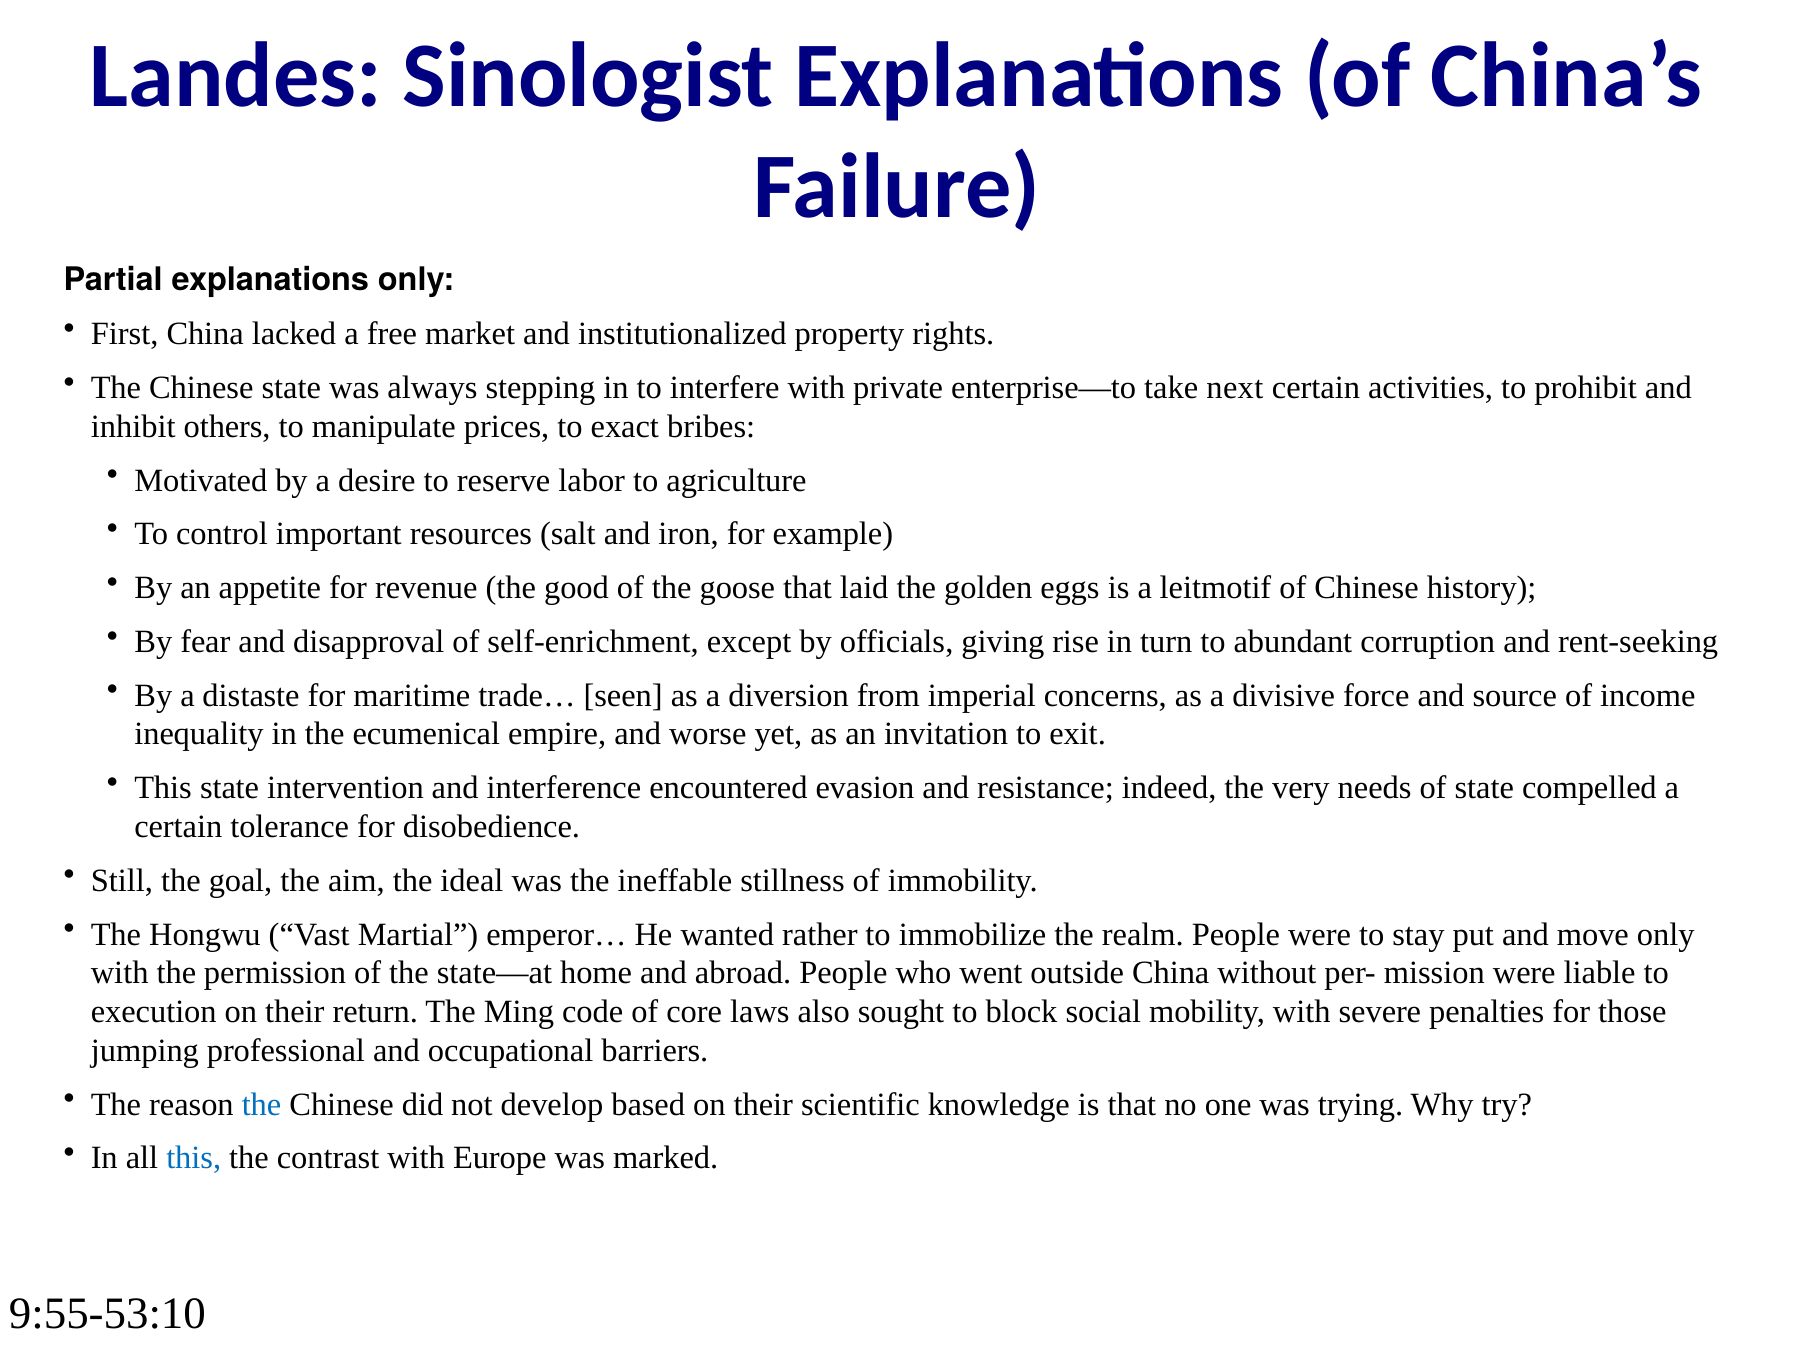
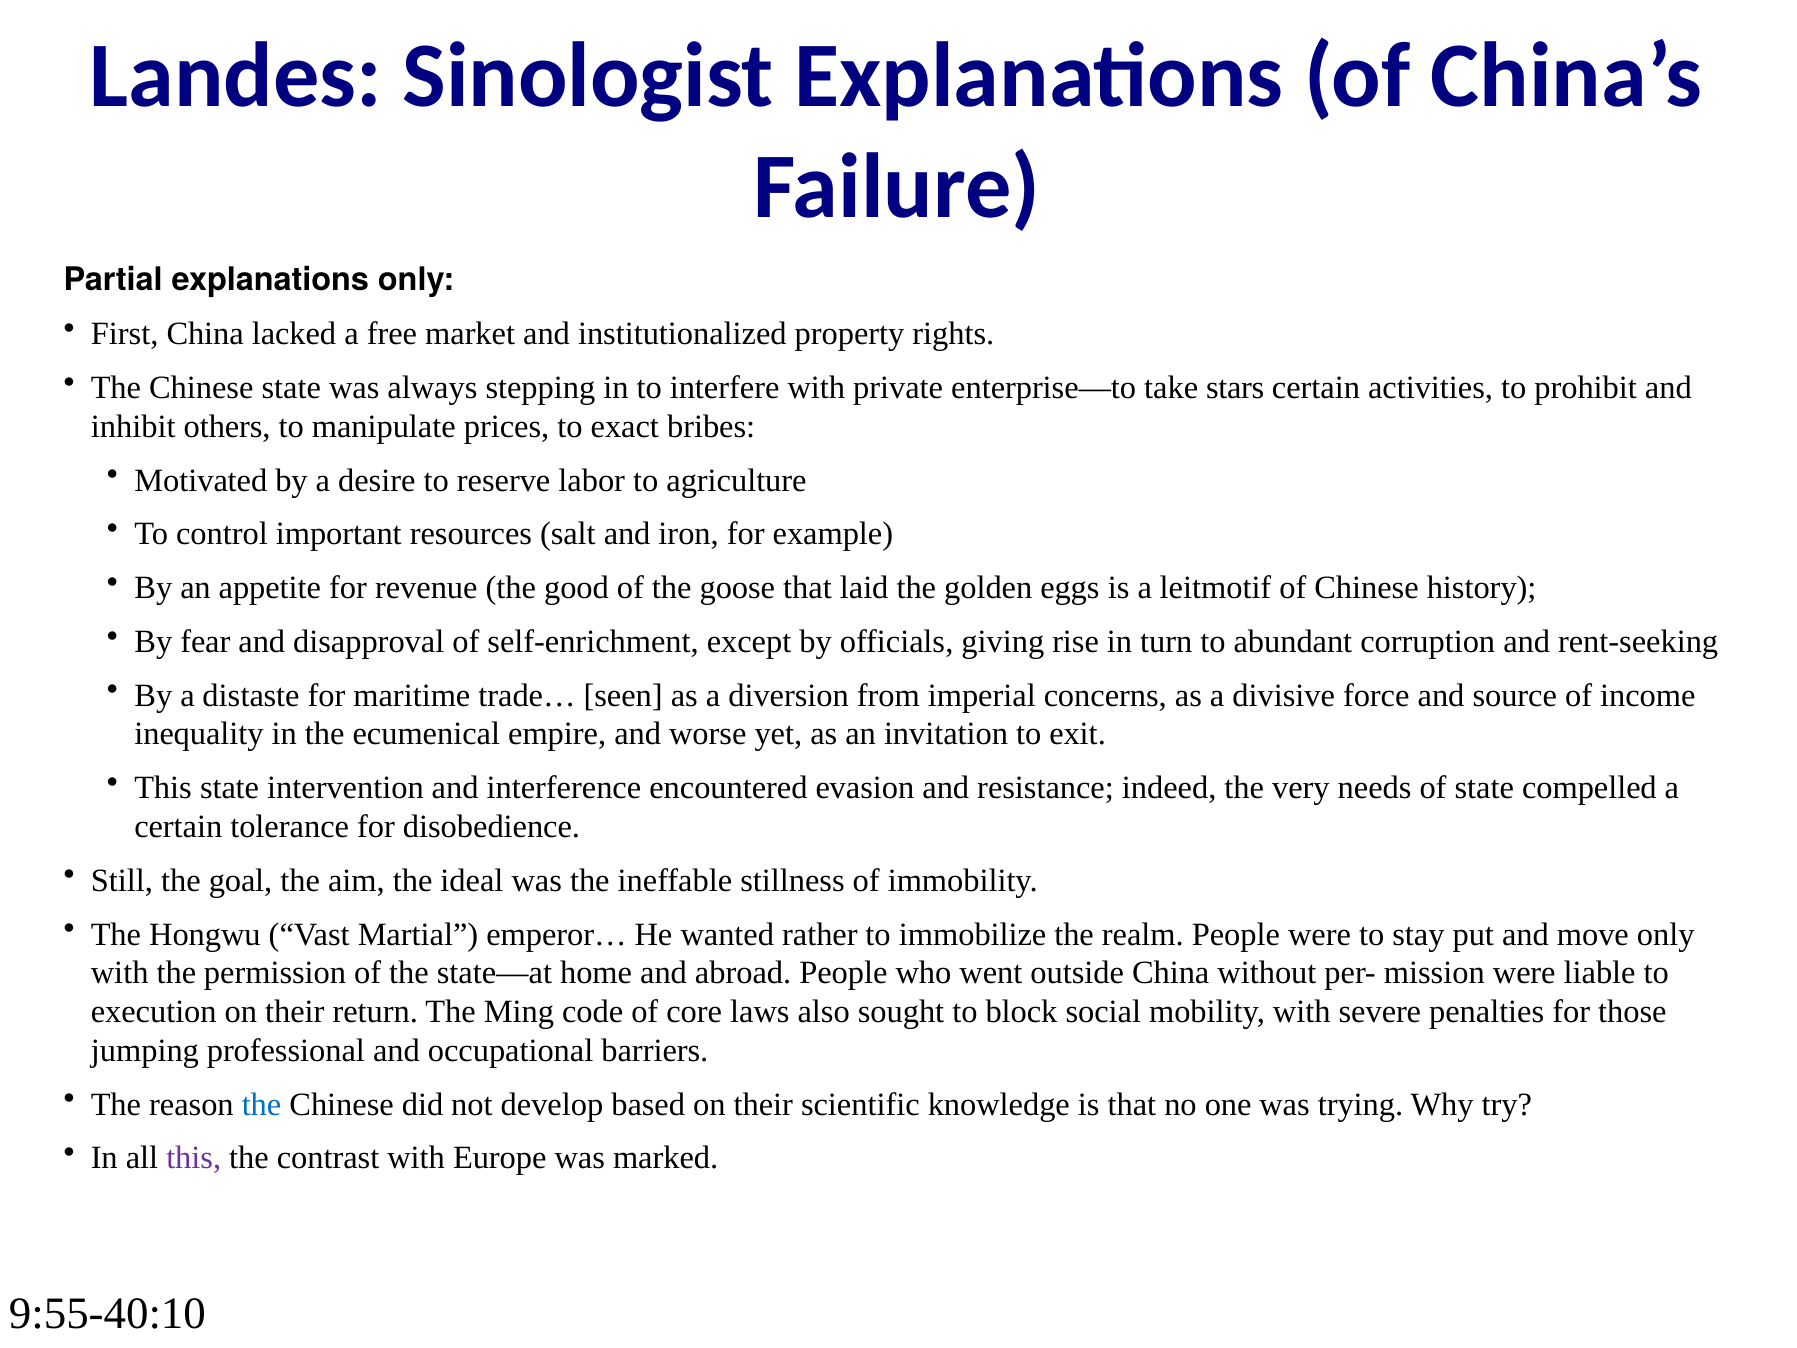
next: next -> stars
this at (194, 1158) colour: blue -> purple
9:55-53:10: 9:55-53:10 -> 9:55-40:10
